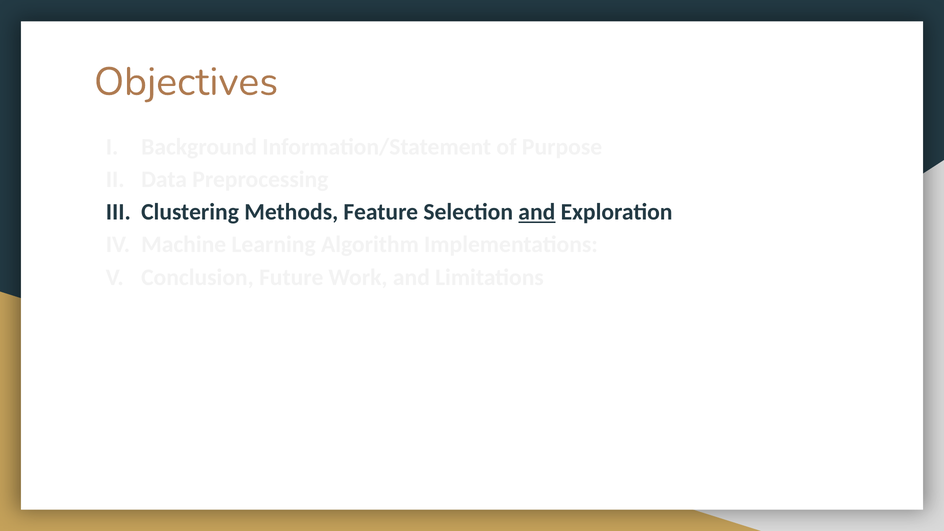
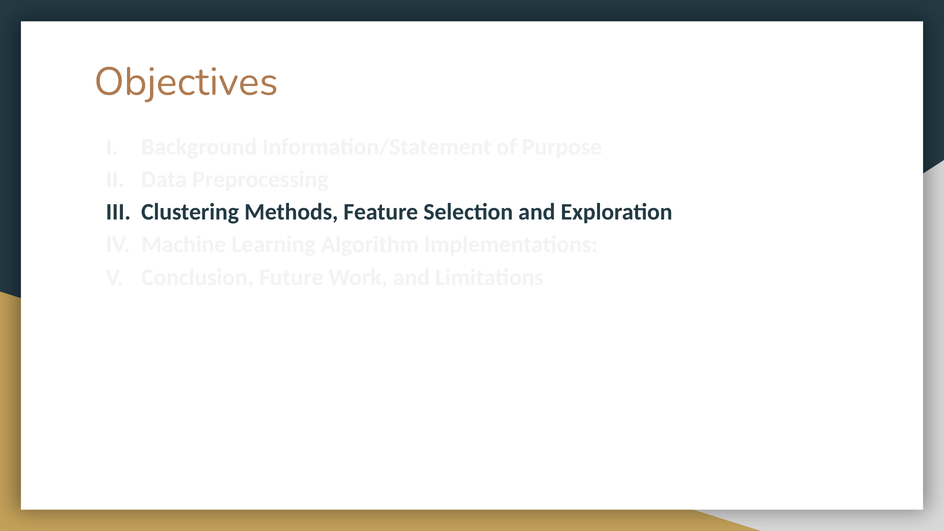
and at (537, 212) underline: present -> none
